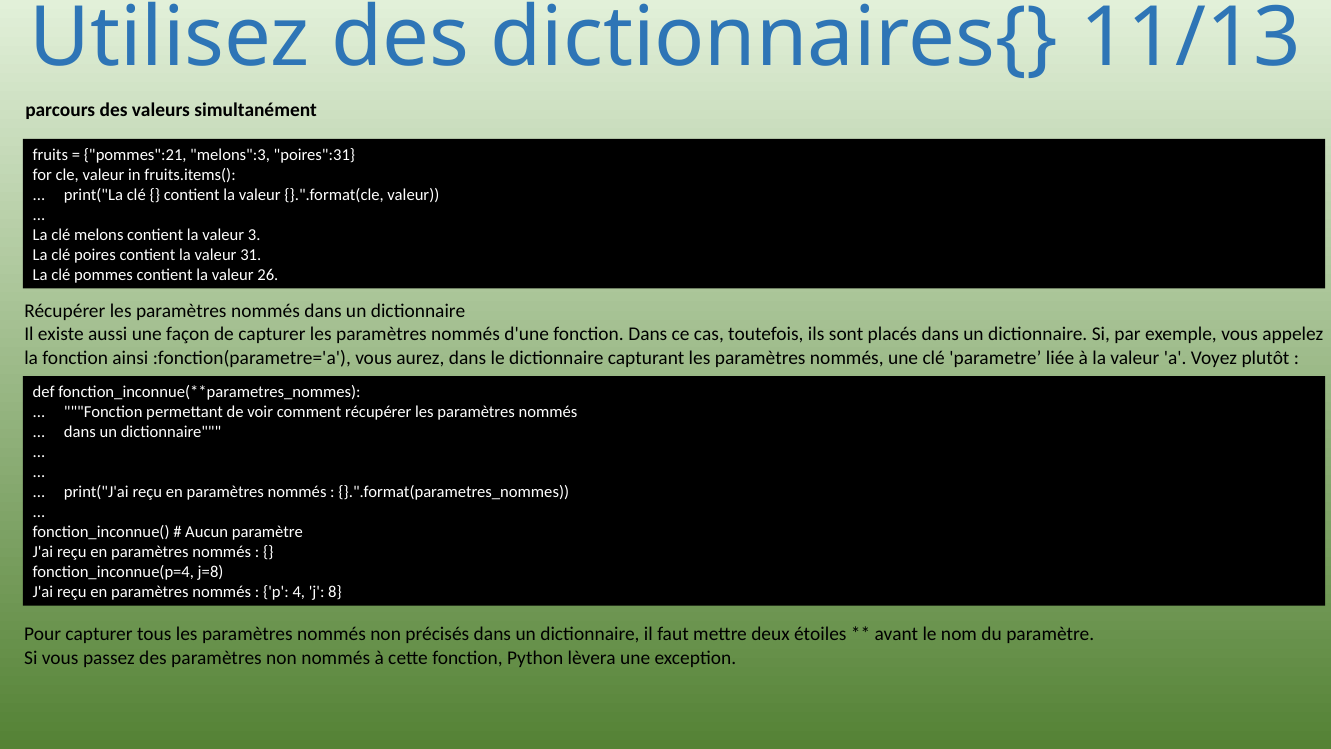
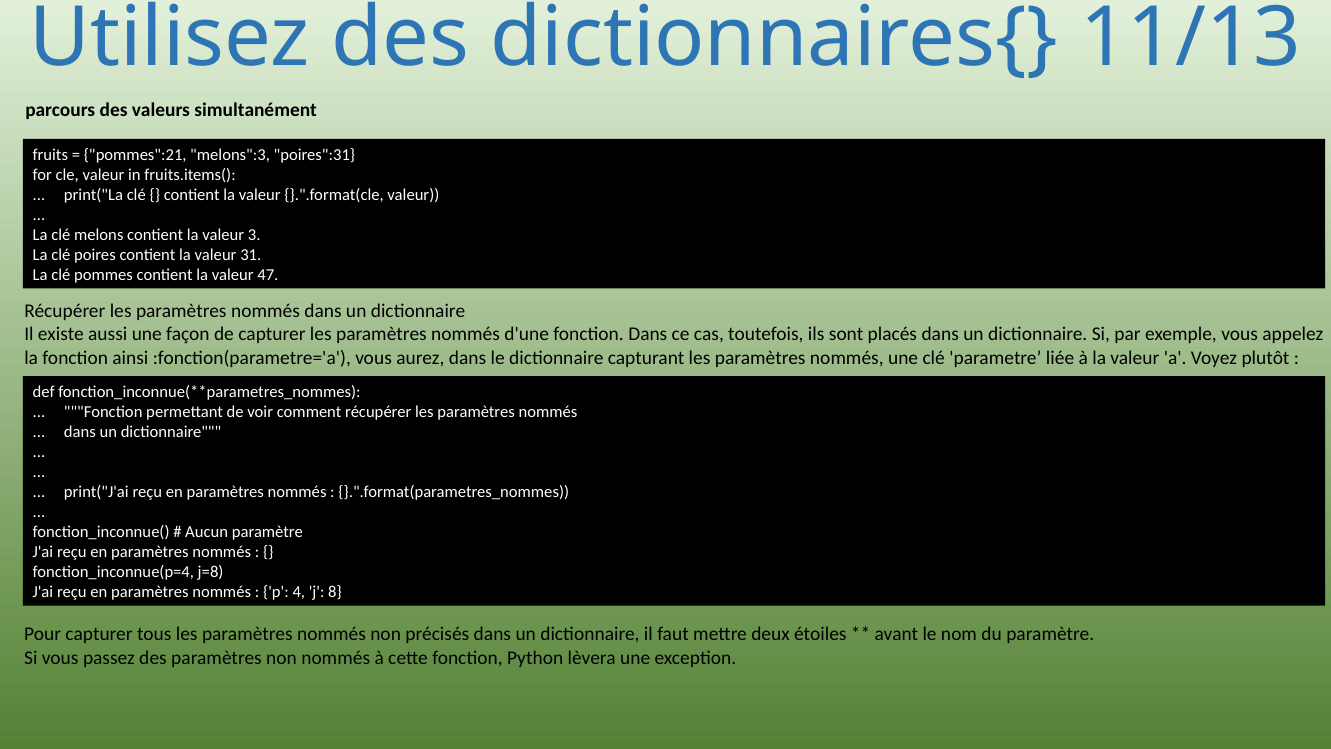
26: 26 -> 47
